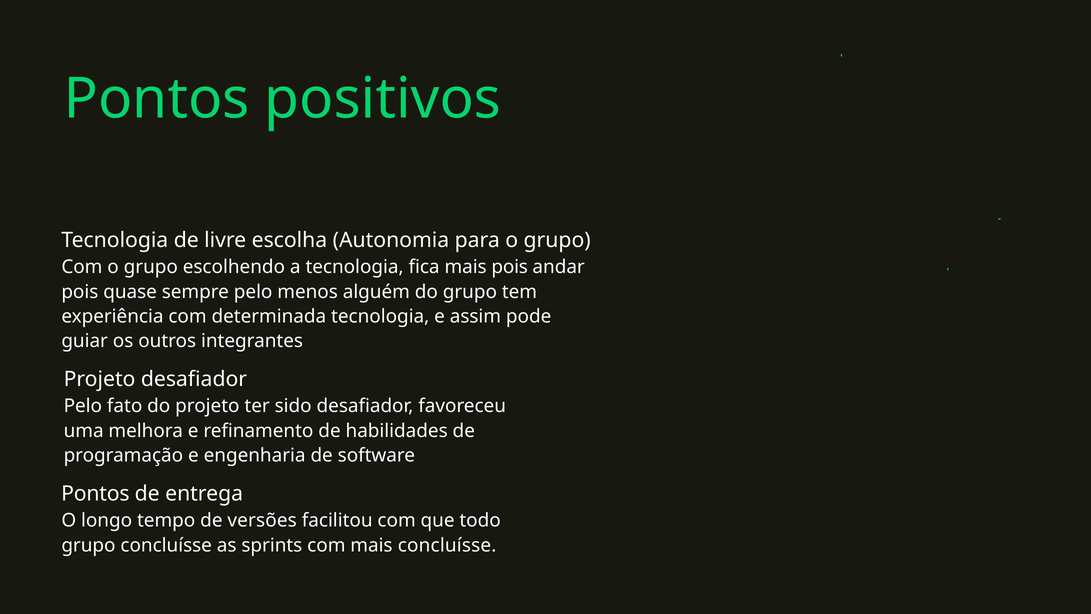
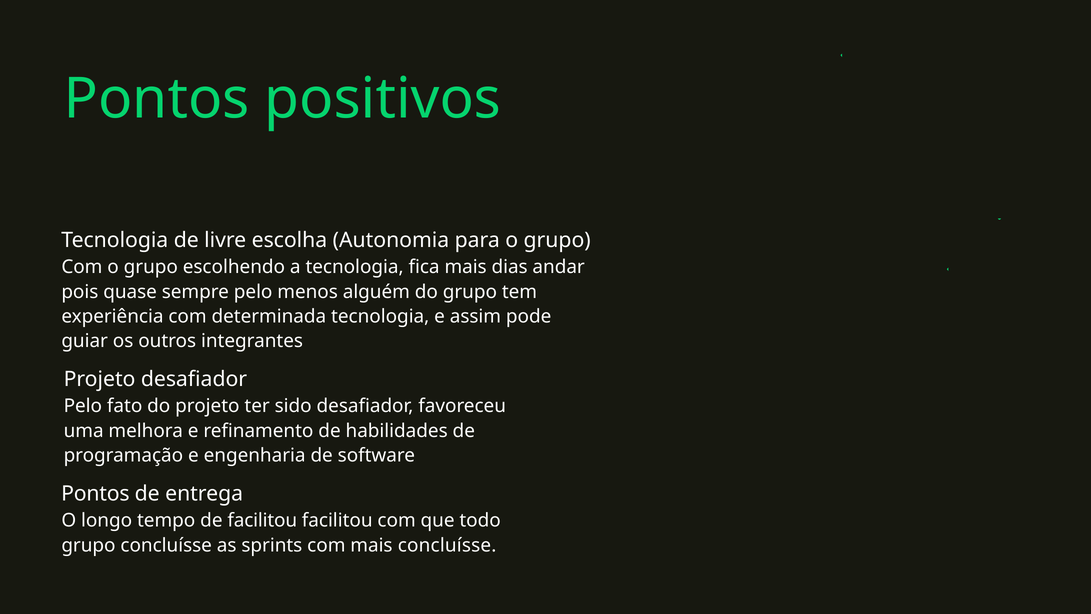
mais pois: pois -> dias
de versões: versões -> facilitou
